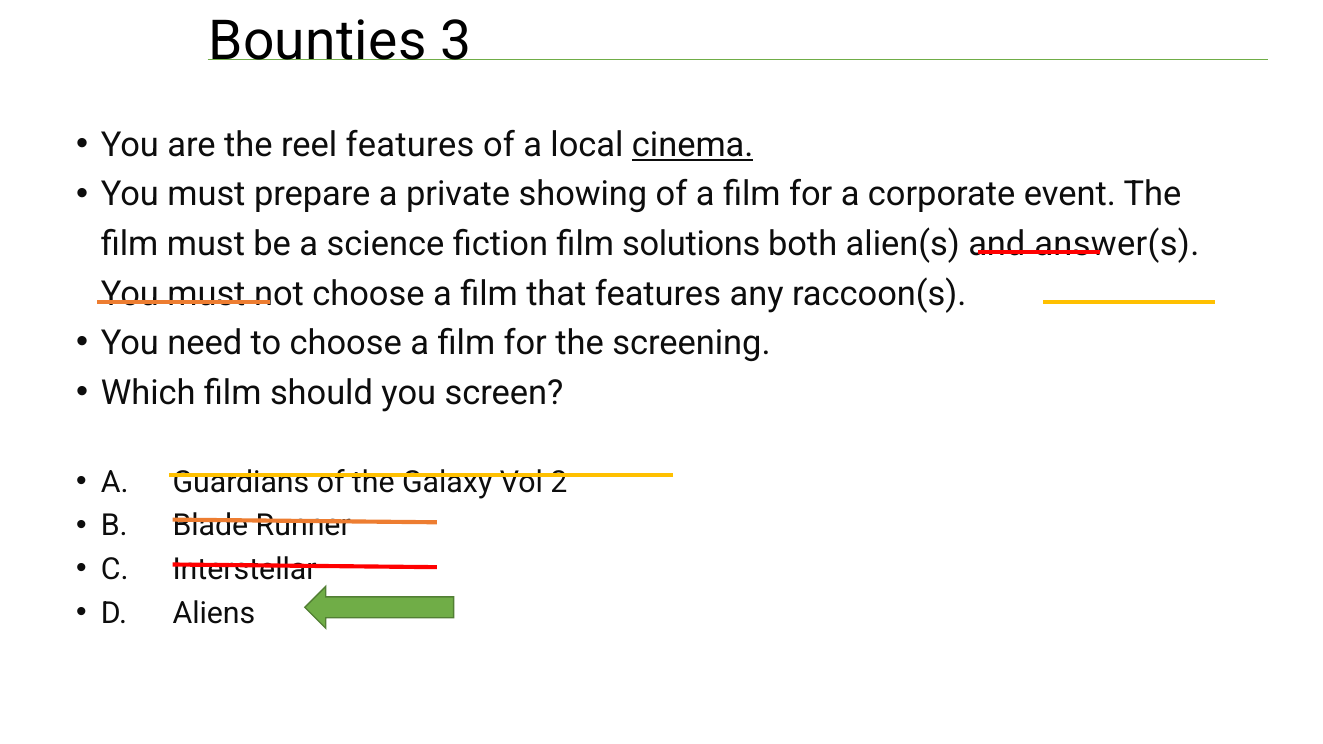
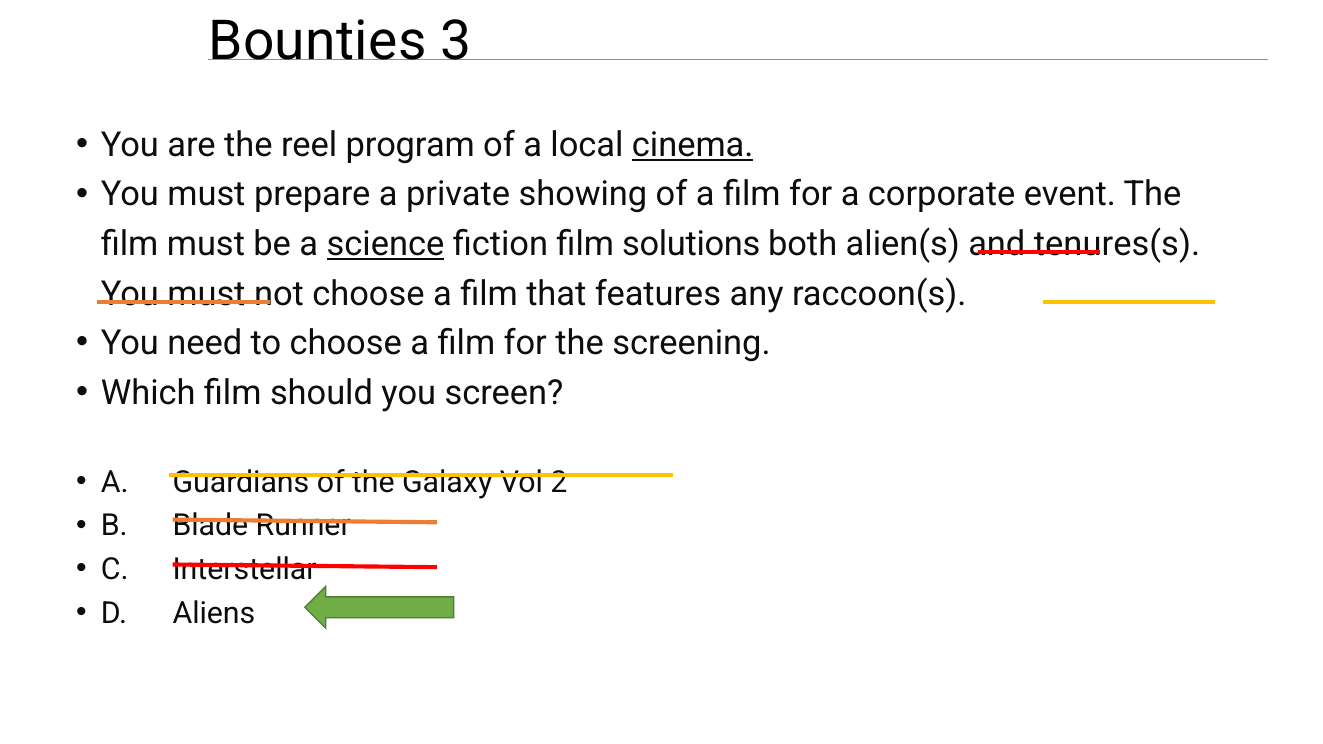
reel features: features -> program
science underline: none -> present
answer(s: answer(s -> tenures(s
